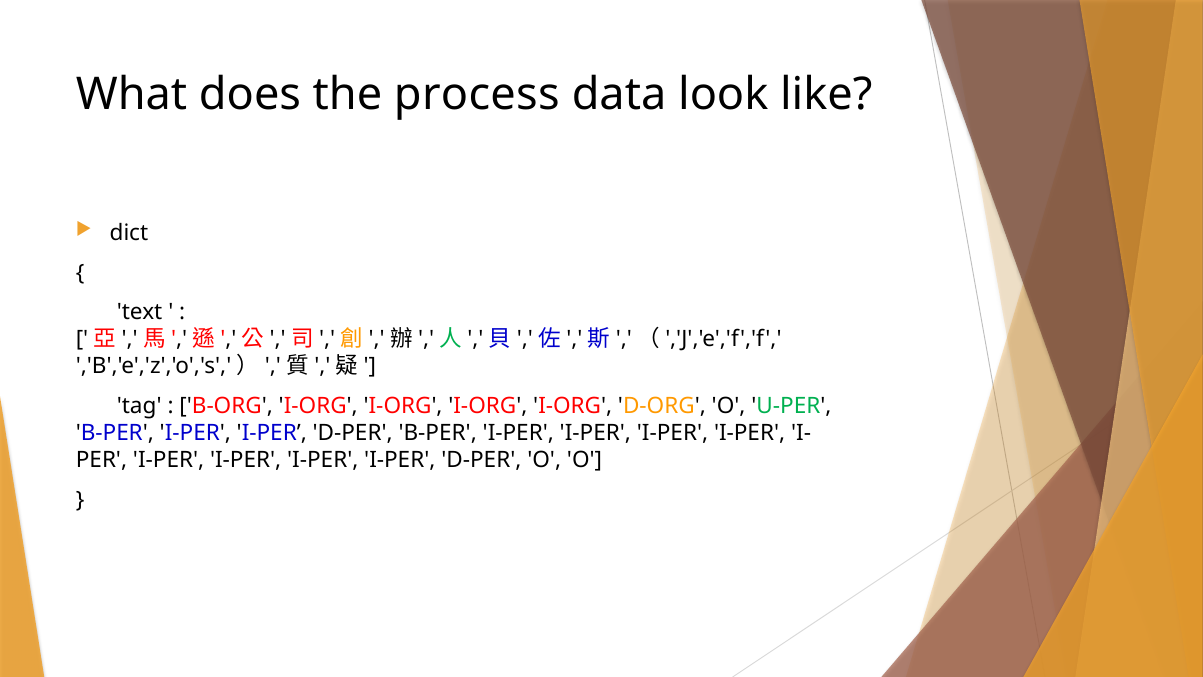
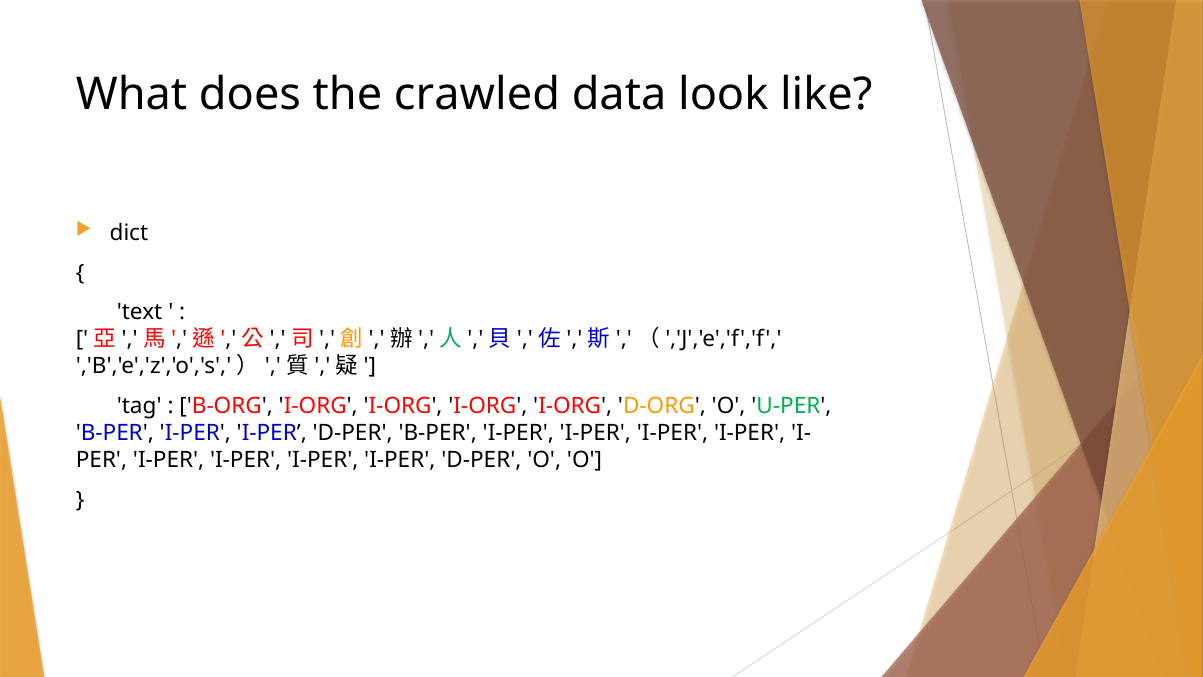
process: process -> crawled
